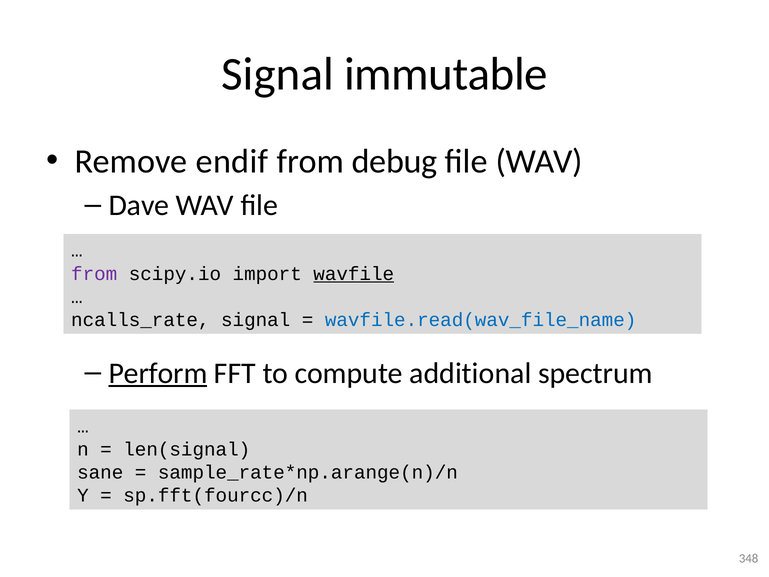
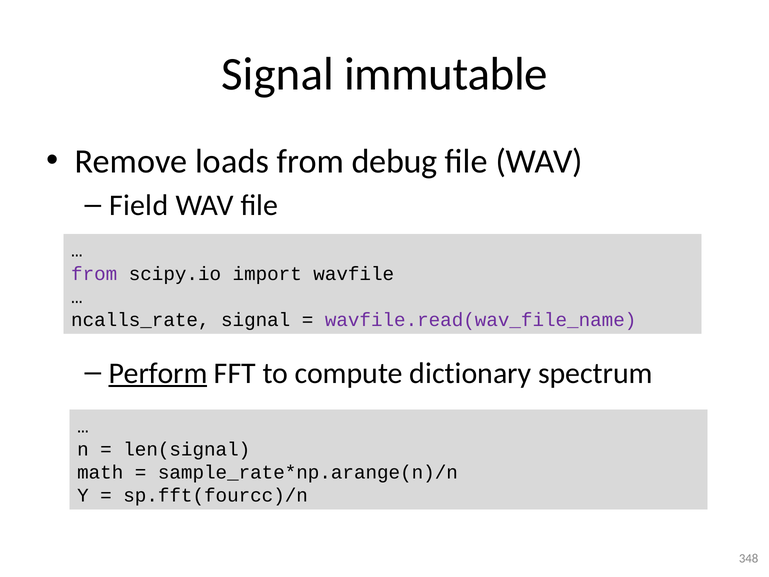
endif: endif -> loads
Dave: Dave -> Field
wavfile underline: present -> none
wavfile.read(wav_file_name colour: blue -> purple
additional: additional -> dictionary
sane: sane -> math
